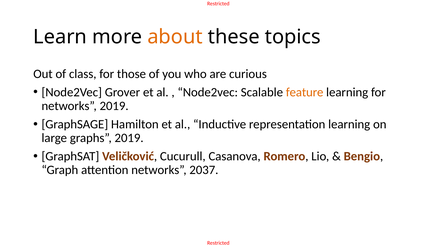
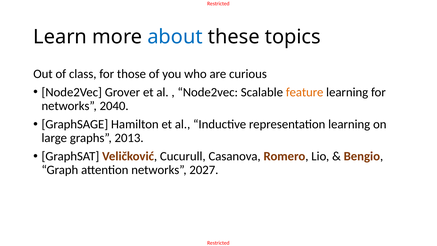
about colour: orange -> blue
networks 2019: 2019 -> 2040
graphs 2019: 2019 -> 2013
2037: 2037 -> 2027
